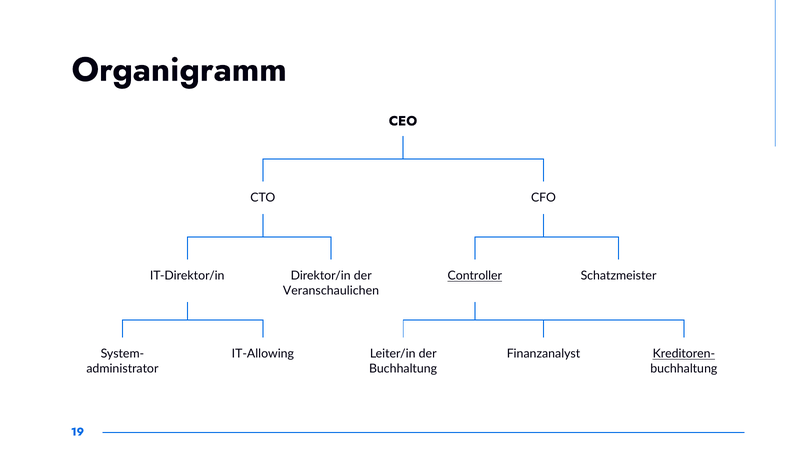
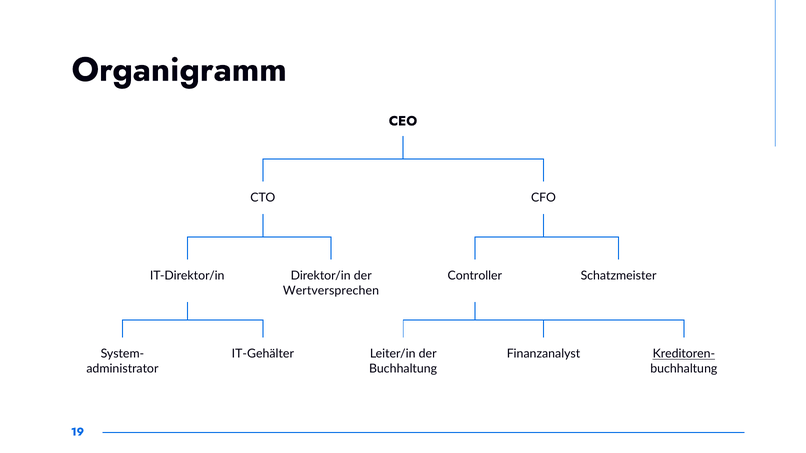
Controller underline: present -> none
Veranschaulichen: Veranschaulichen -> Wertversprechen
IT-Allowing: IT-Allowing -> IT-Gehälter
